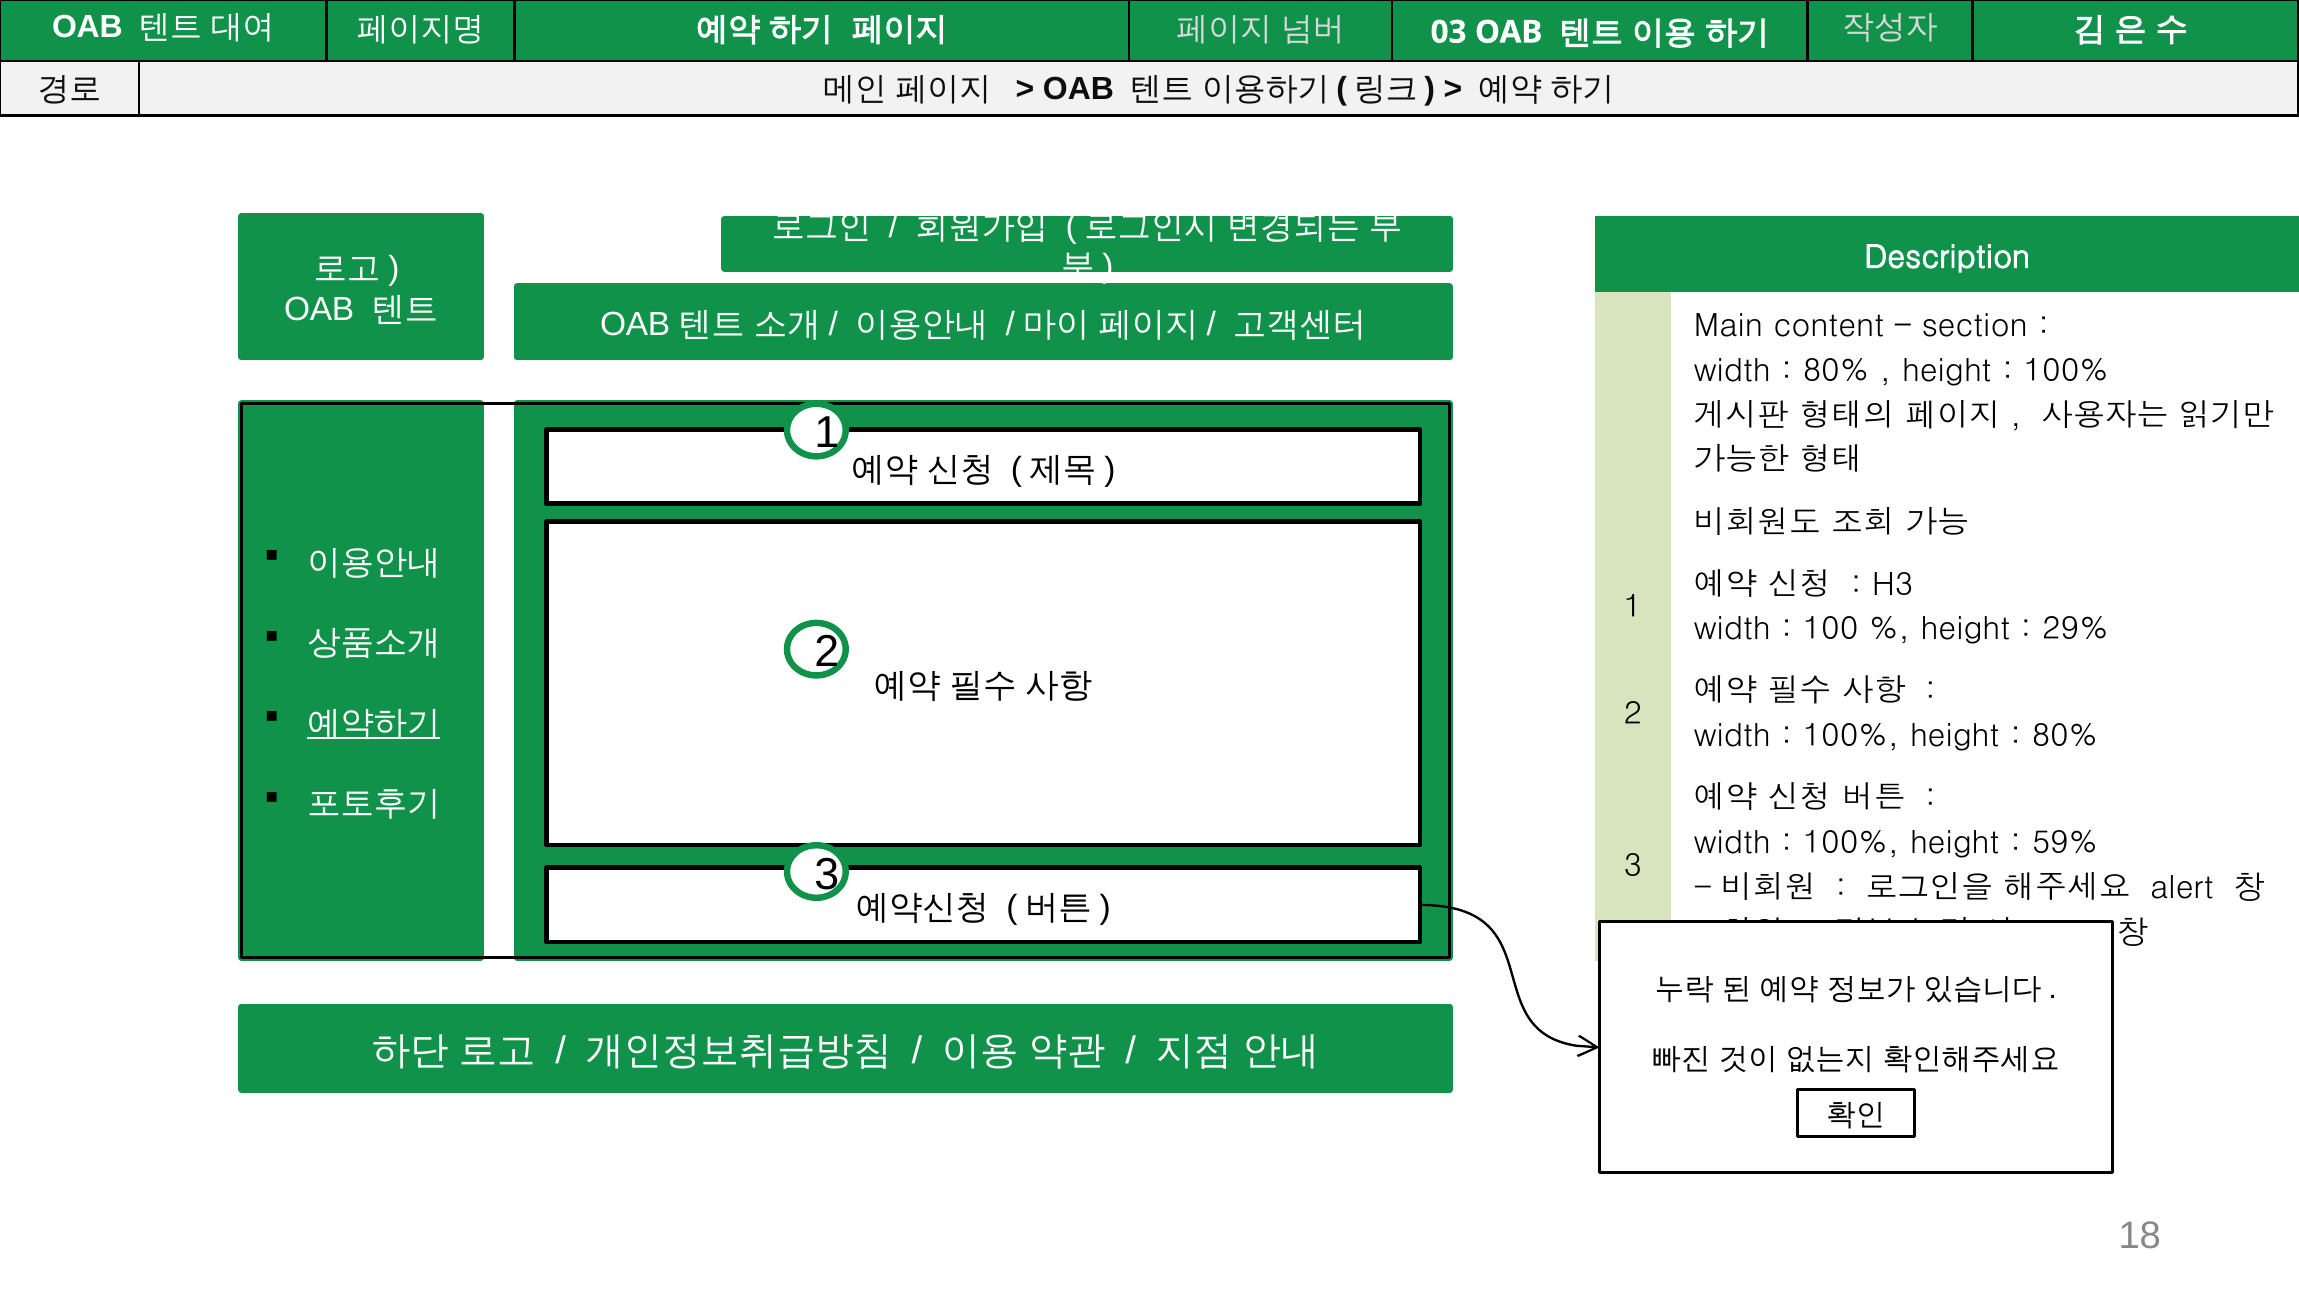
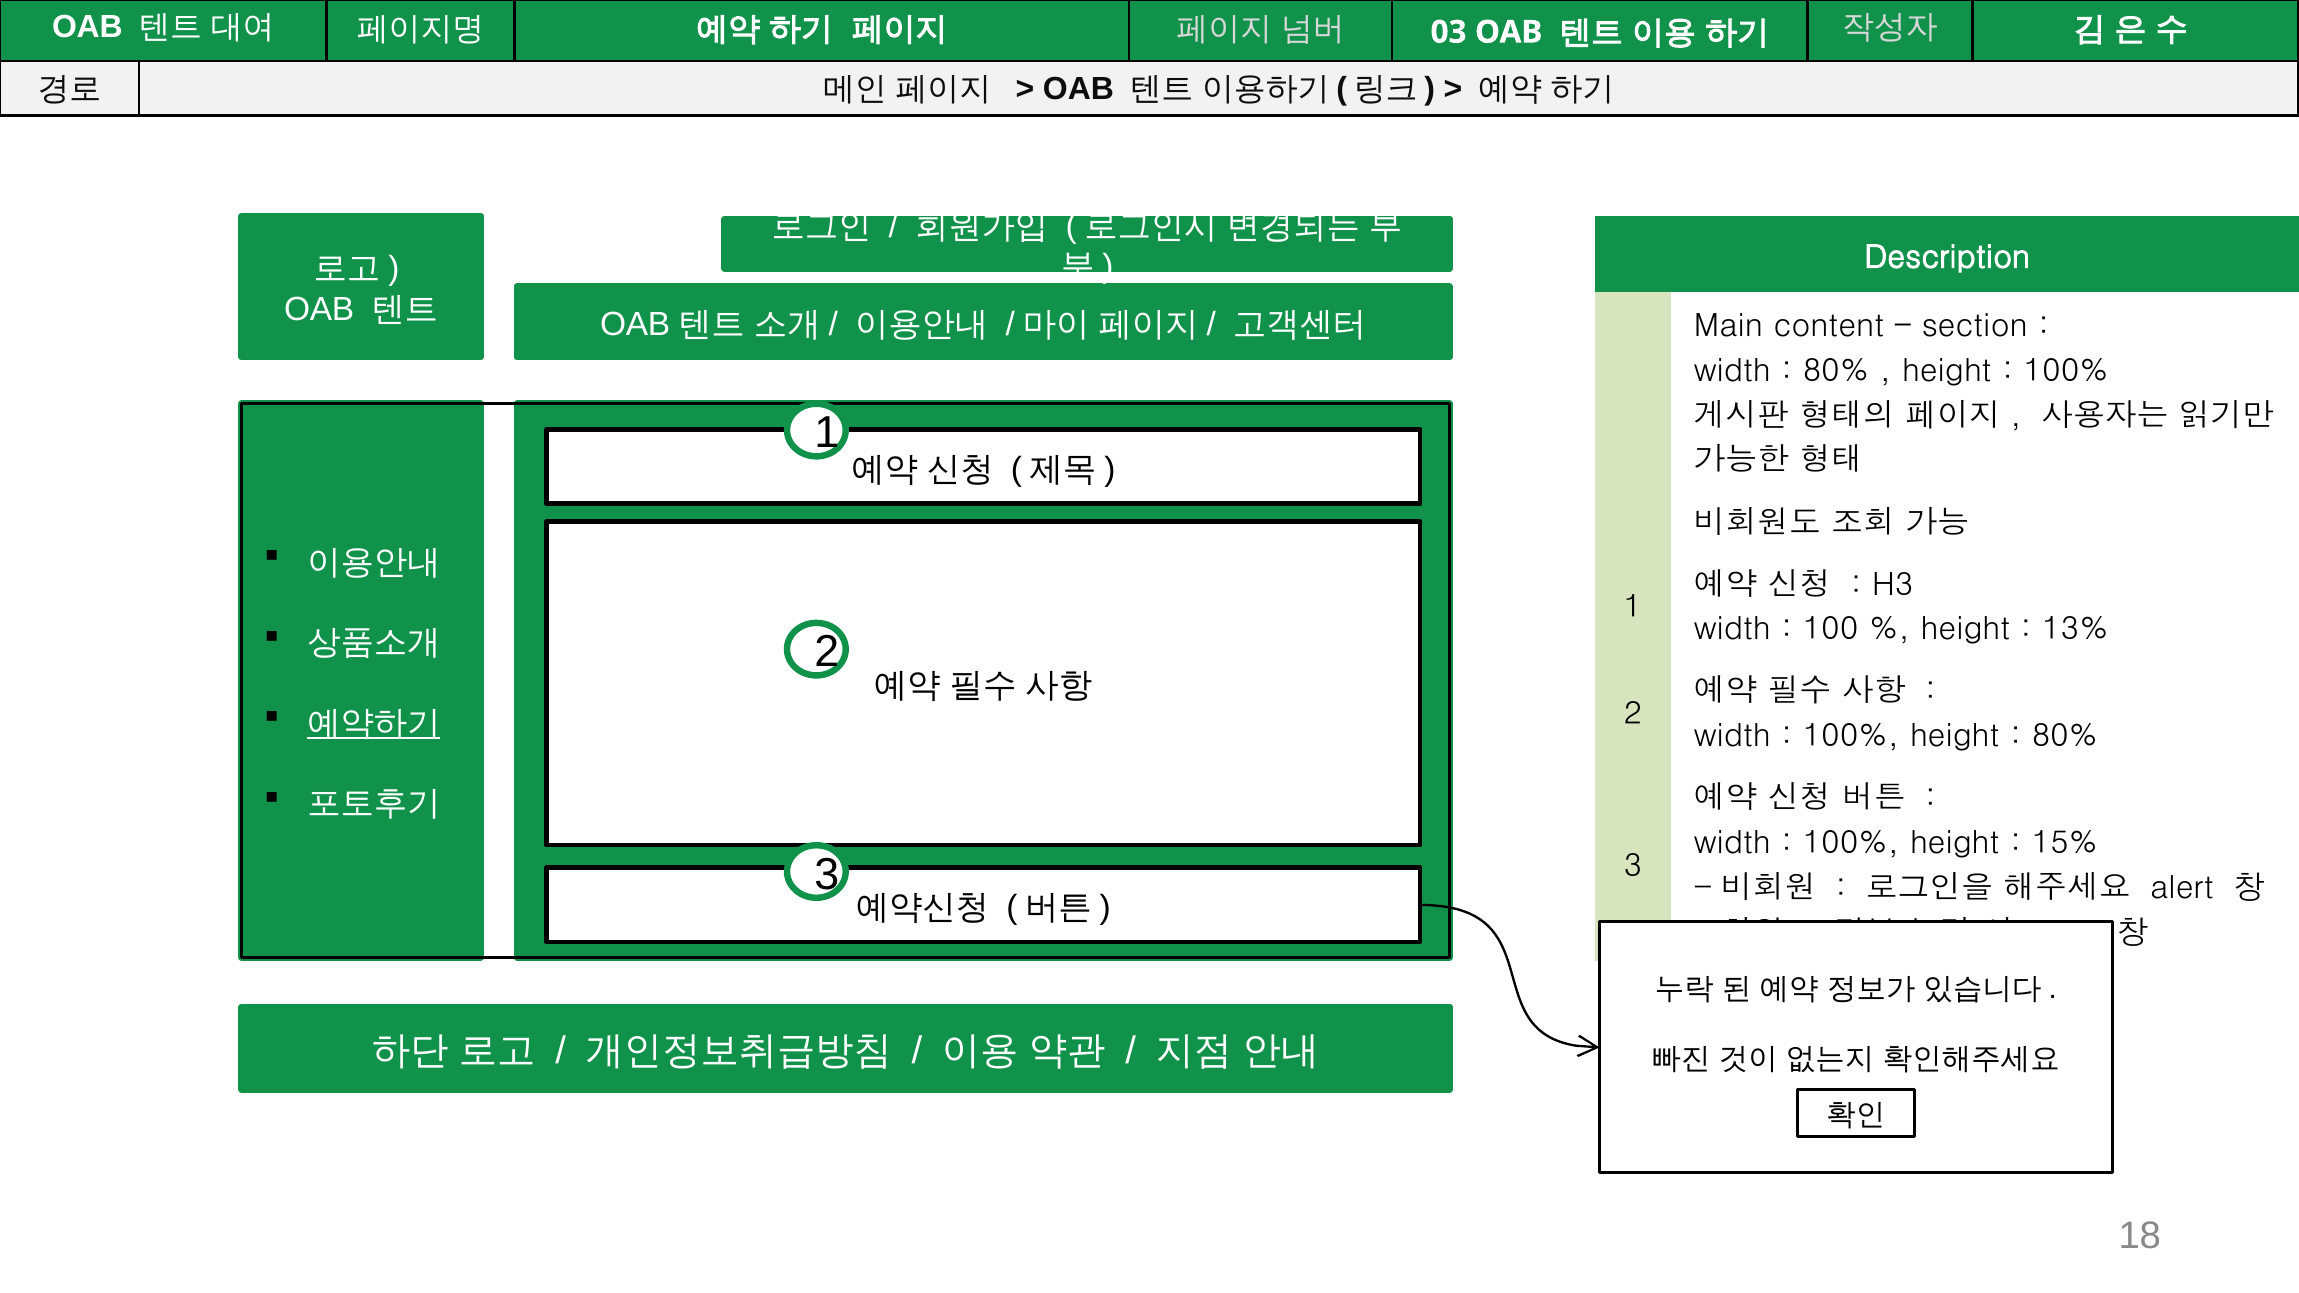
29%: 29% -> 13%
59%: 59% -> 15%
